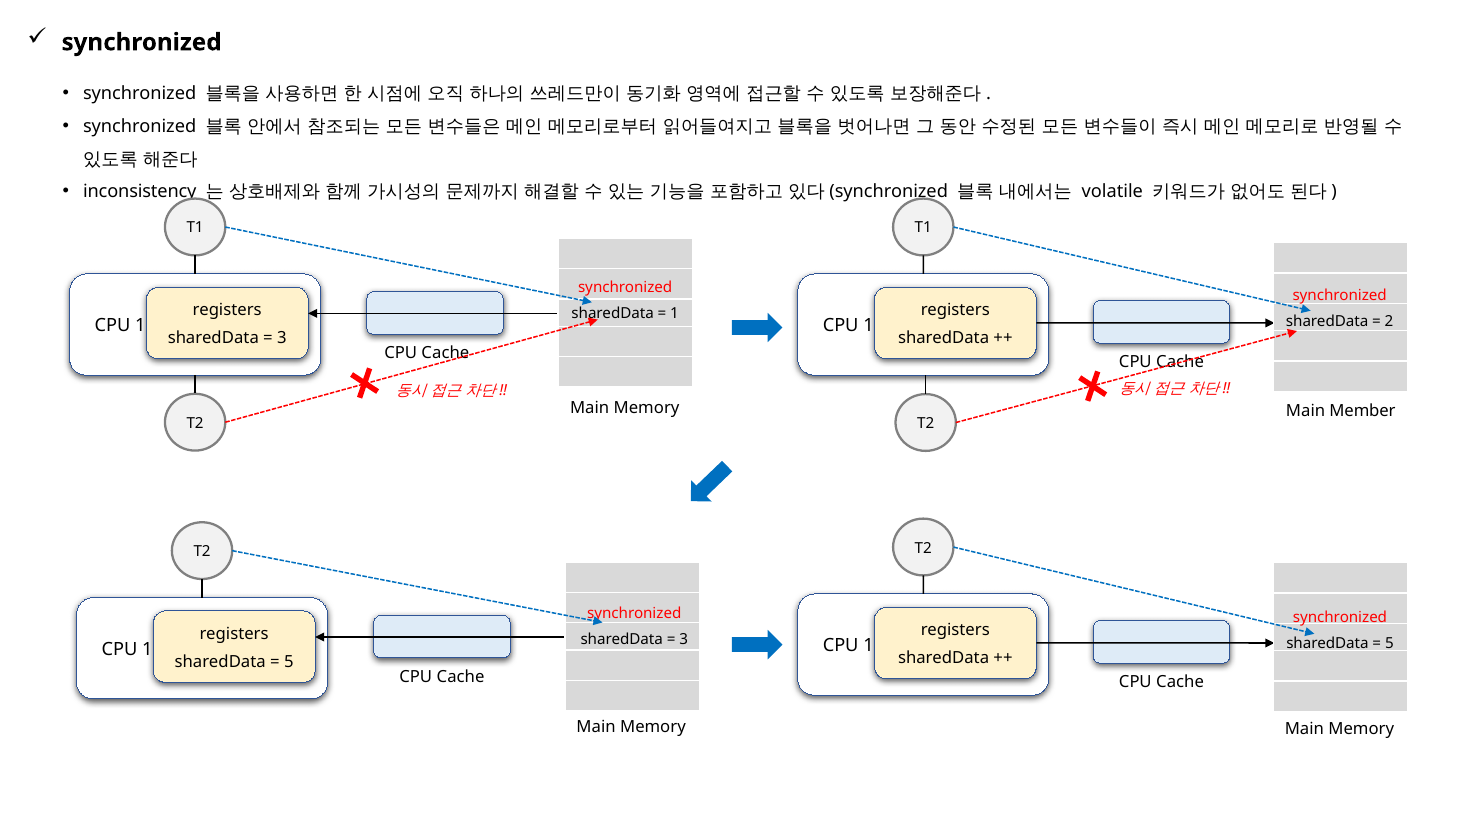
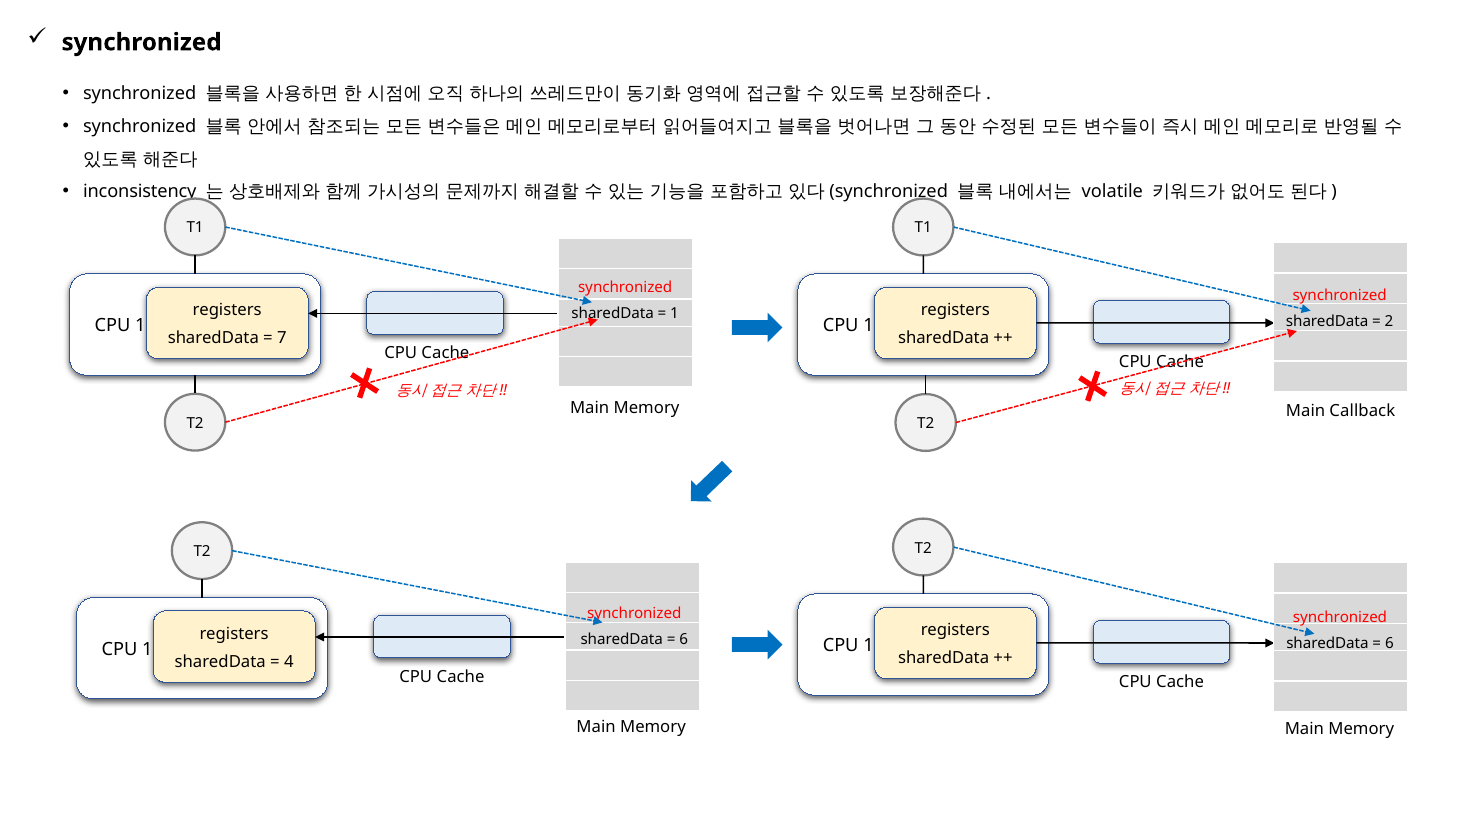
3 at (282, 338): 3 -> 7
Member: Member -> Callback
3 at (684, 639): 3 -> 6
5 at (1389, 644): 5 -> 6
5 at (289, 662): 5 -> 4
